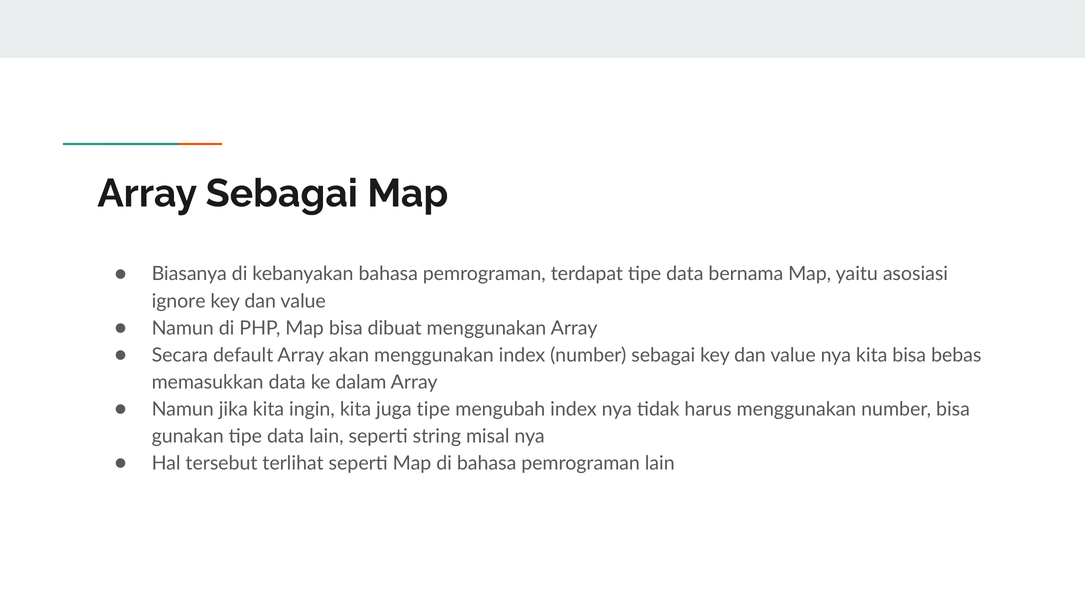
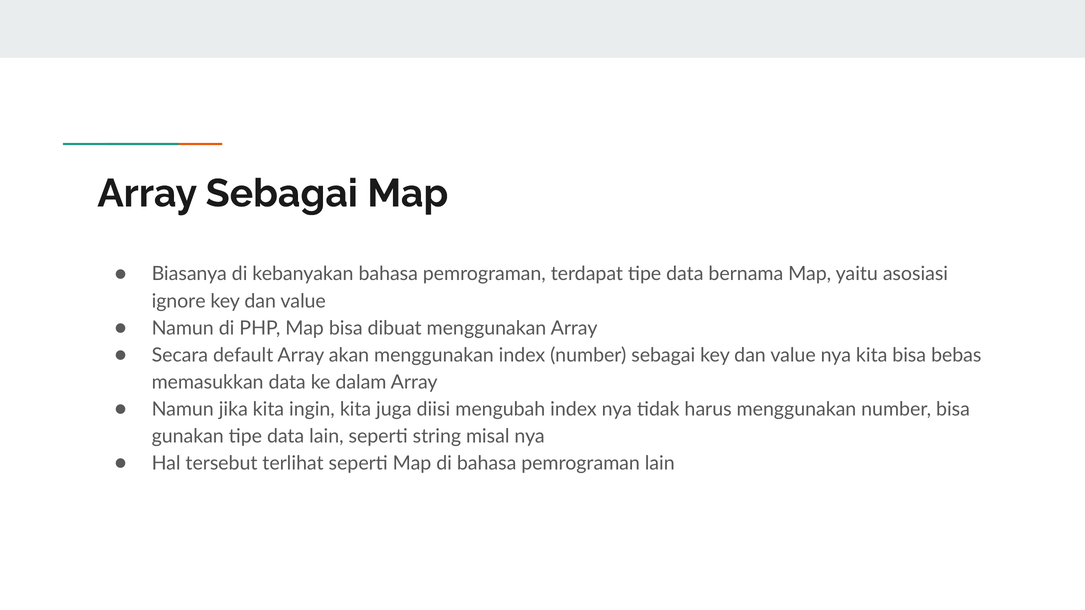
juga tipe: tipe -> diisi
